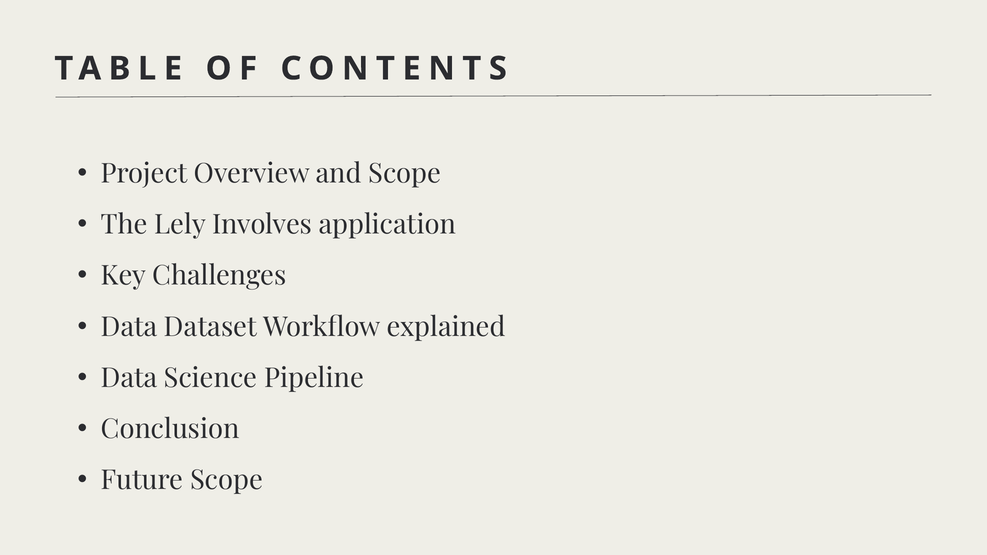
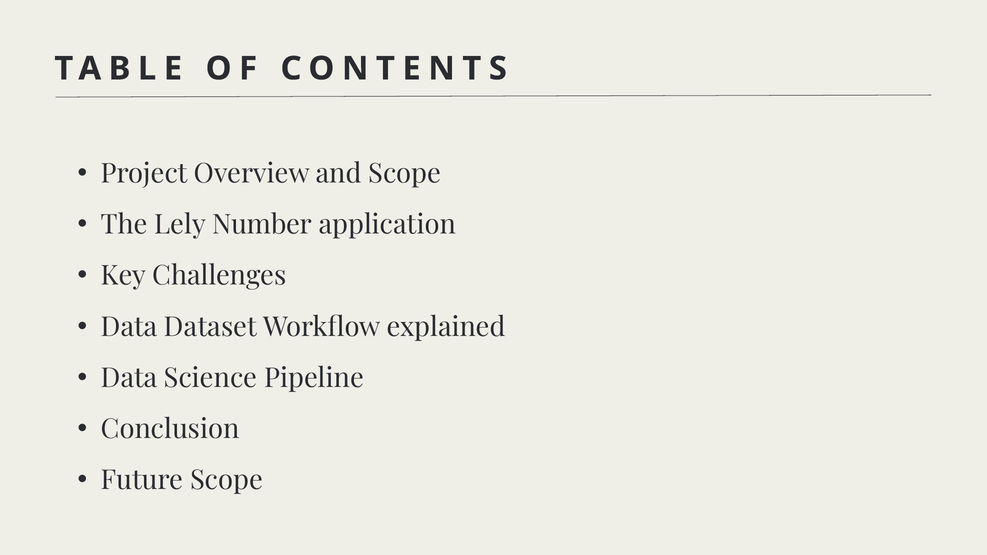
Involves: Involves -> Number
